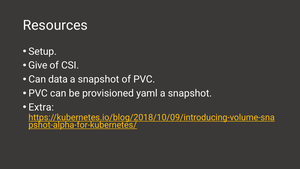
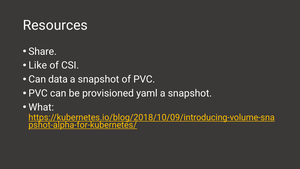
Setup: Setup -> Share
Give: Give -> Like
Extra: Extra -> What
